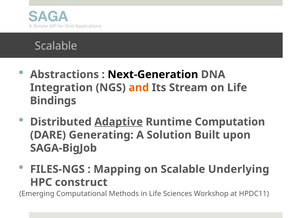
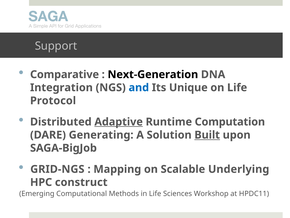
Scalable at (56, 46): Scalable -> Support
Abstractions: Abstractions -> Comparative
and colour: orange -> blue
Stream: Stream -> Unique
Bindings: Bindings -> Protocol
Built underline: none -> present
FILES-NGS: FILES-NGS -> GRID-NGS
